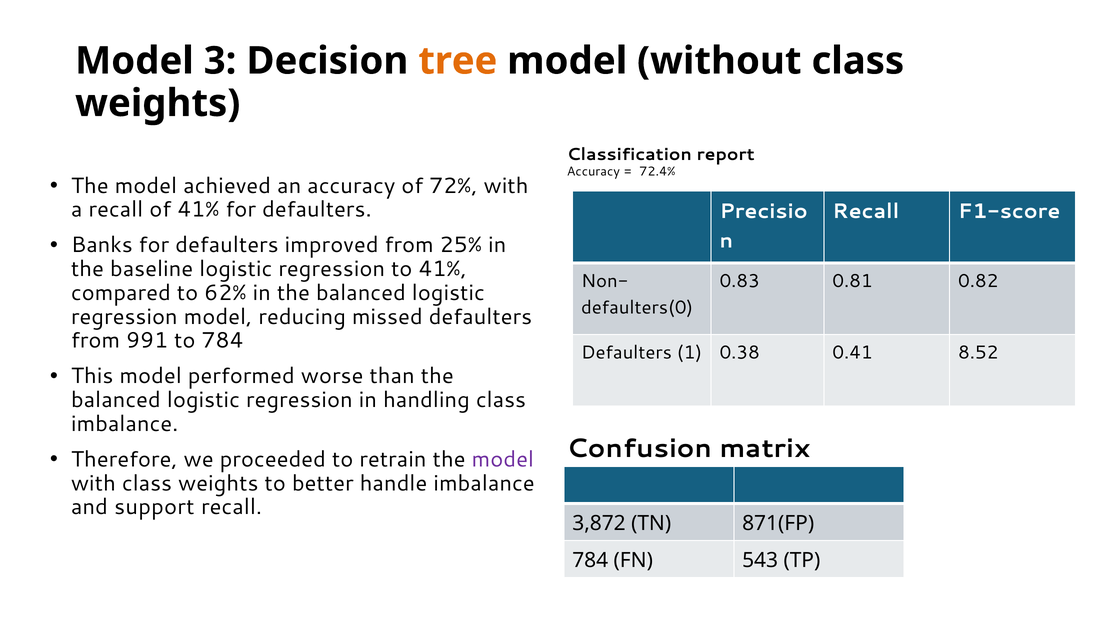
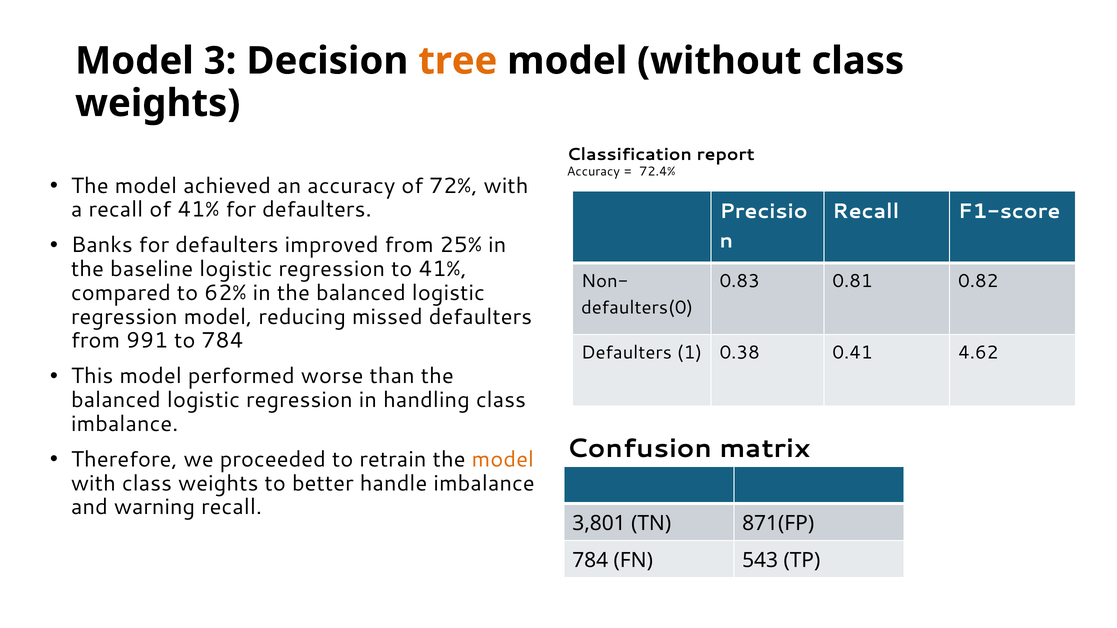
8.52: 8.52 -> 4.62
model at (503, 460) colour: purple -> orange
support: support -> warning
3,872: 3,872 -> 3,801
